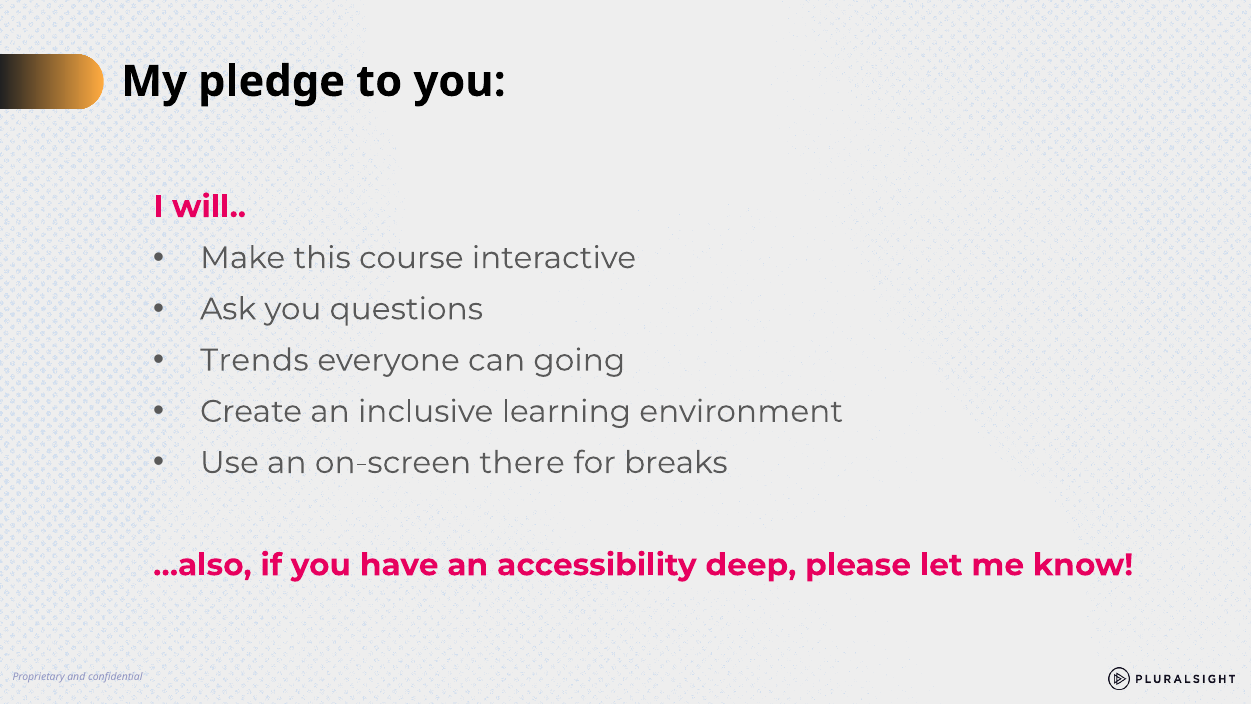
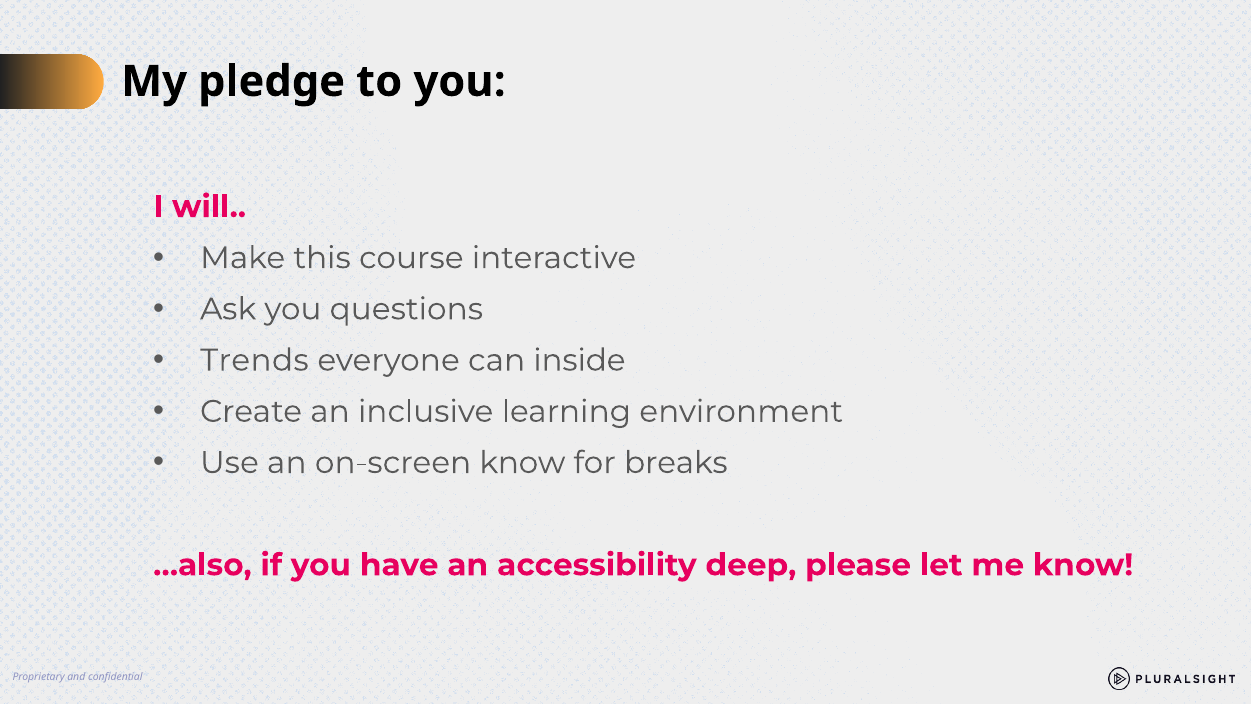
going: going -> inside
on-screen there: there -> know
